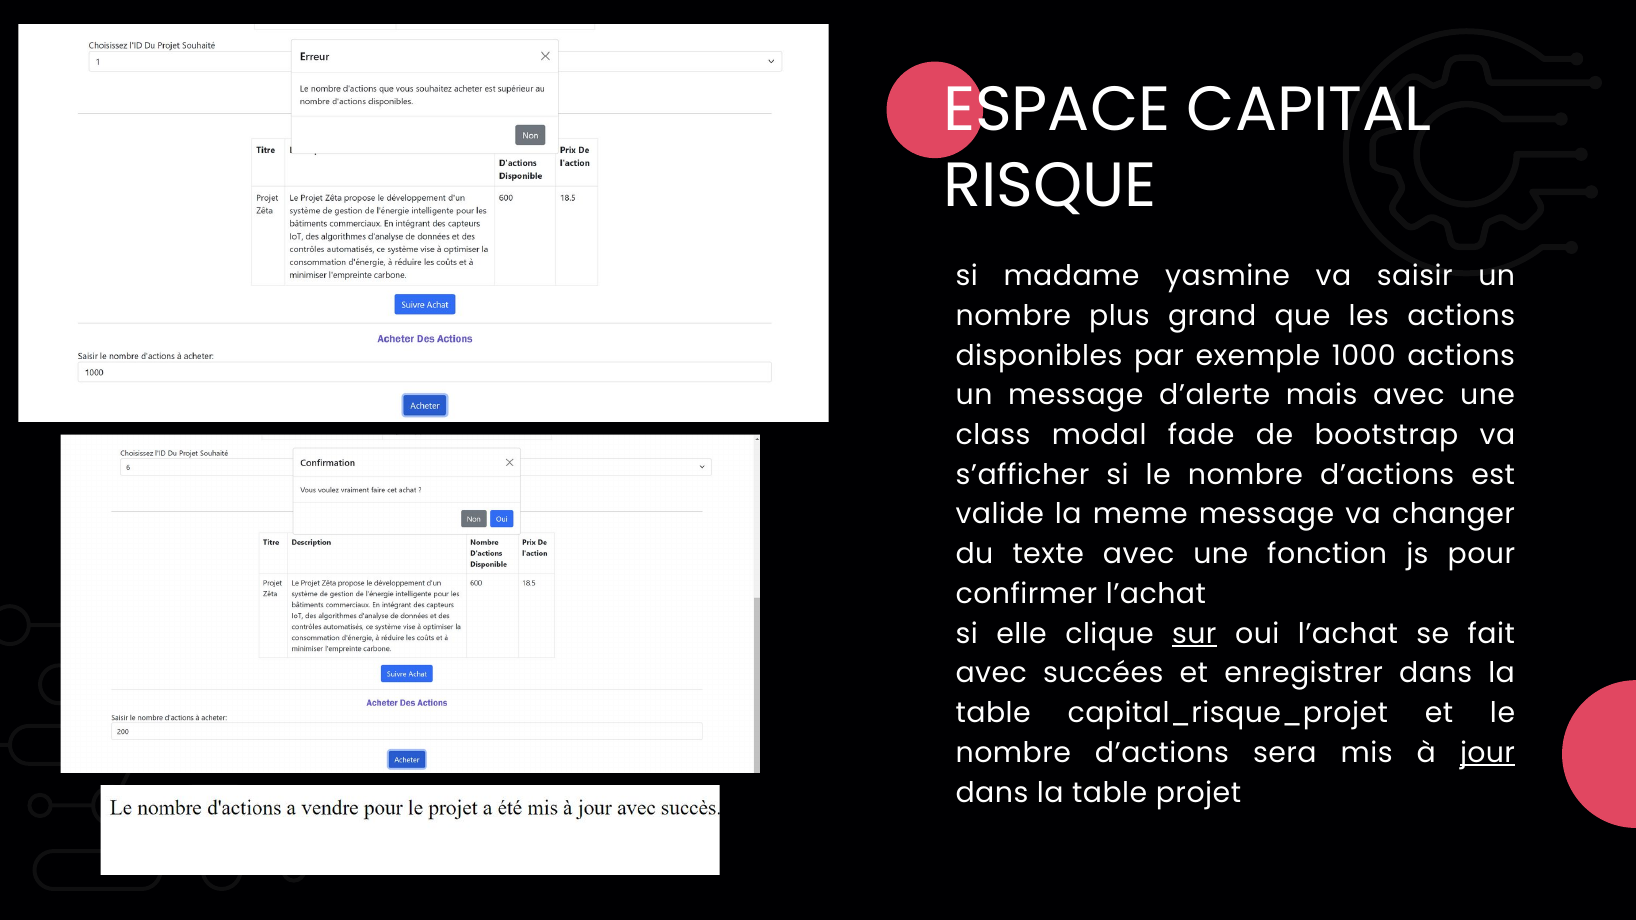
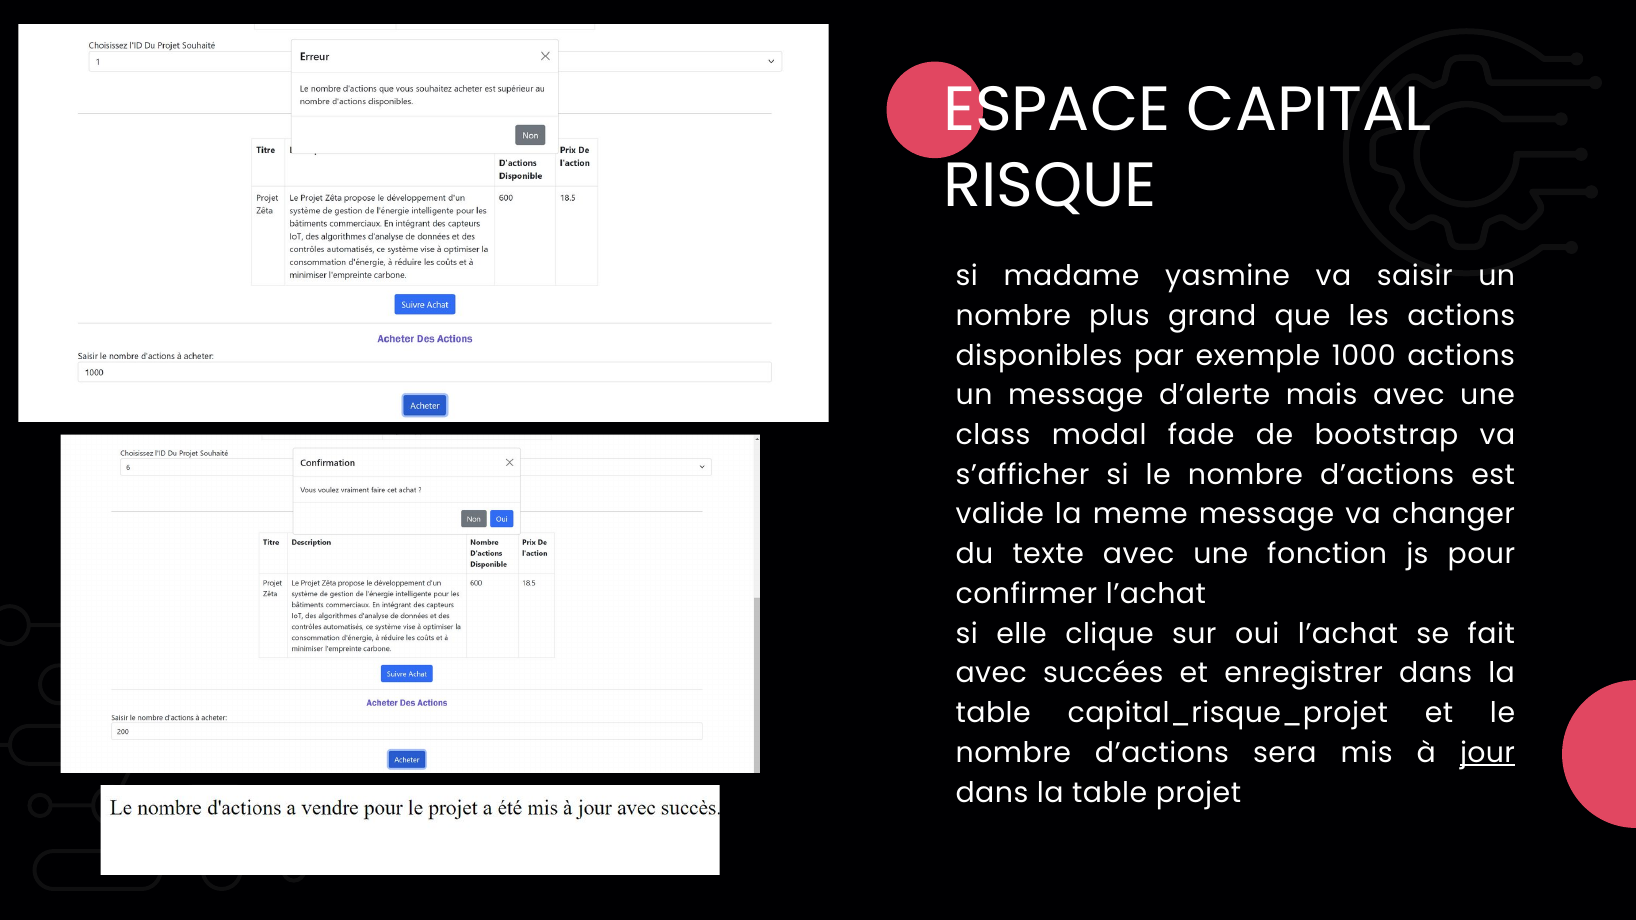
sur underline: present -> none
